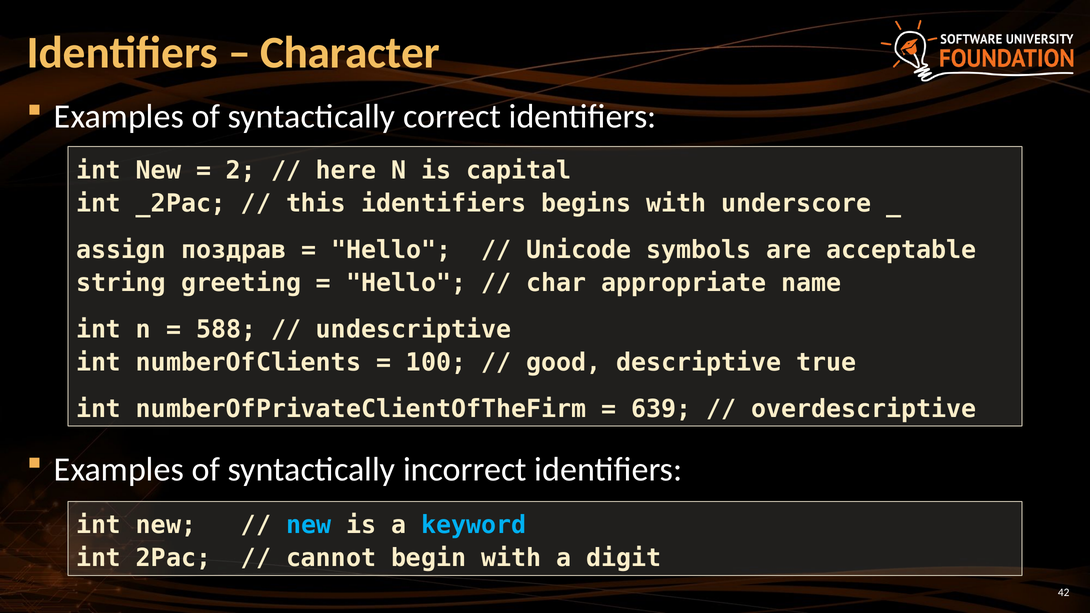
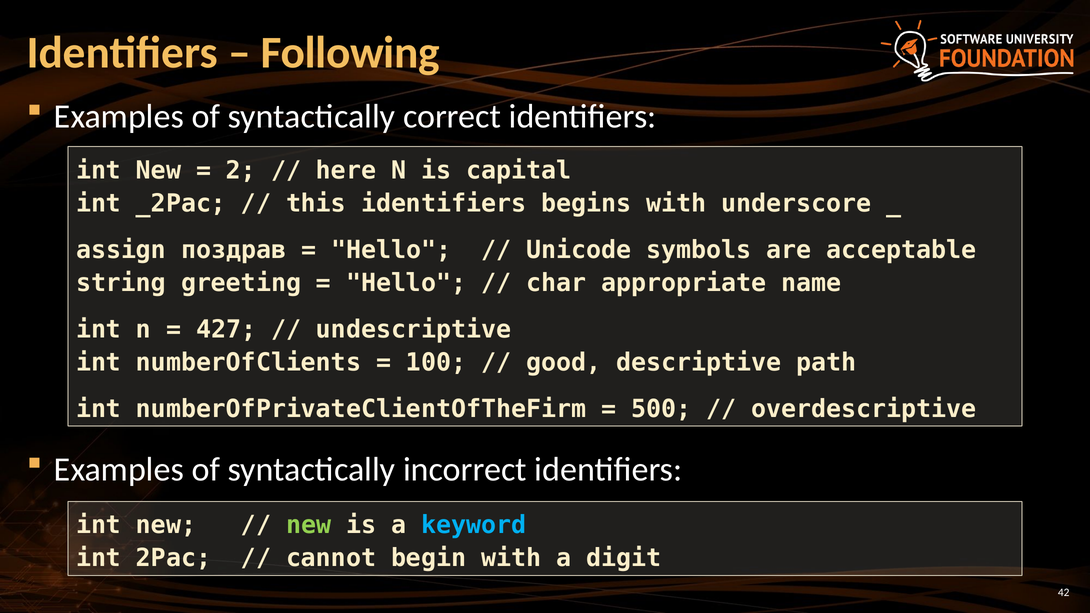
Character: Character -> Following
588: 588 -> 427
true: true -> path
639: 639 -> 500
new at (309, 525) colour: light blue -> light green
